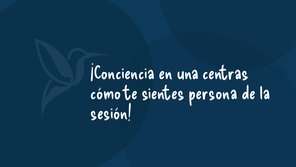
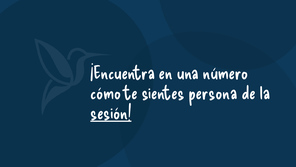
¡Conciencia: ¡Conciencia -> ¡Encuentra
centras: centras -> número
sesión underline: none -> present
